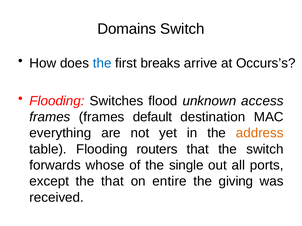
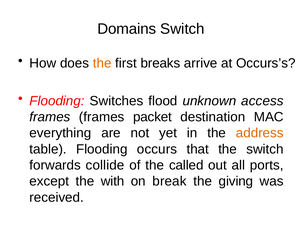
the at (102, 63) colour: blue -> orange
default: default -> packet
routers: routers -> occurs
whose: whose -> collide
single: single -> called
the that: that -> with
entire: entire -> break
